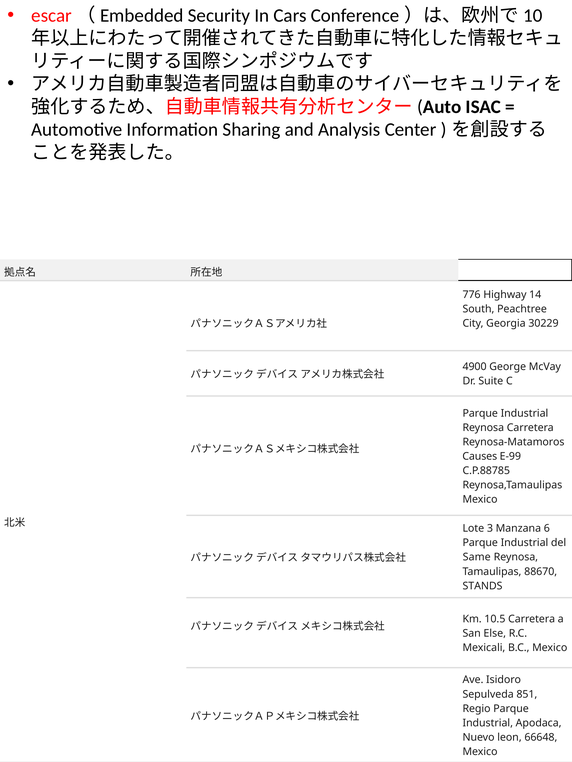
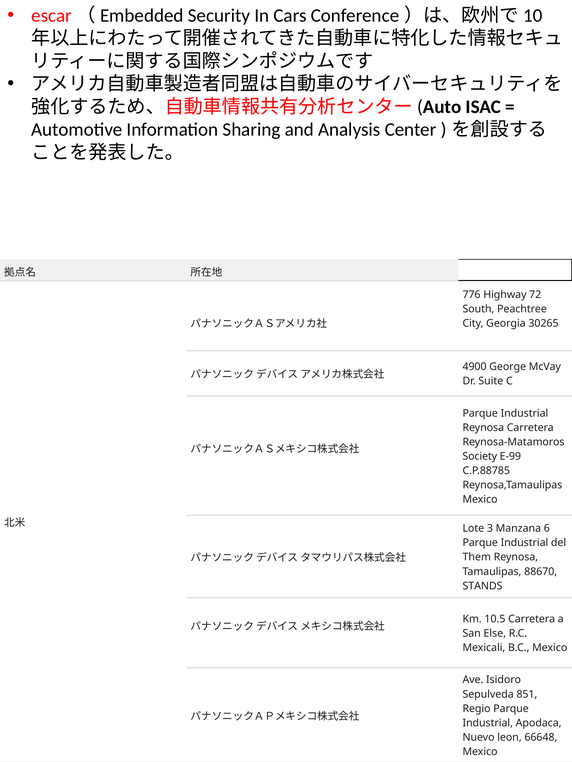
14: 14 -> 72
30229: 30229 -> 30265
Causes: Causes -> Society
Same: Same -> Them
